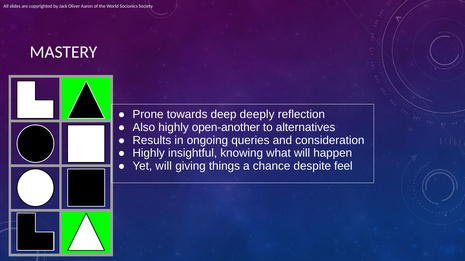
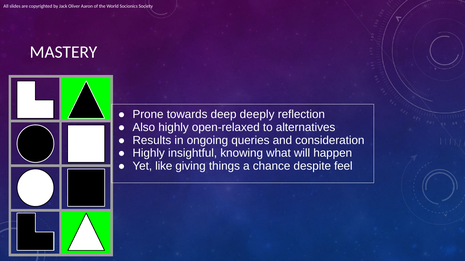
open-another: open-another -> open-relaxed
Yet will: will -> like
